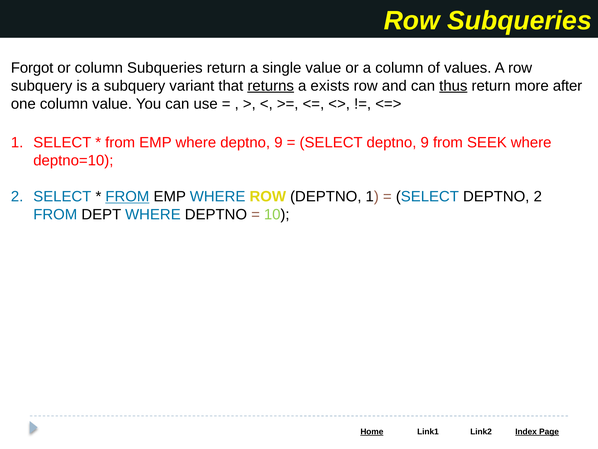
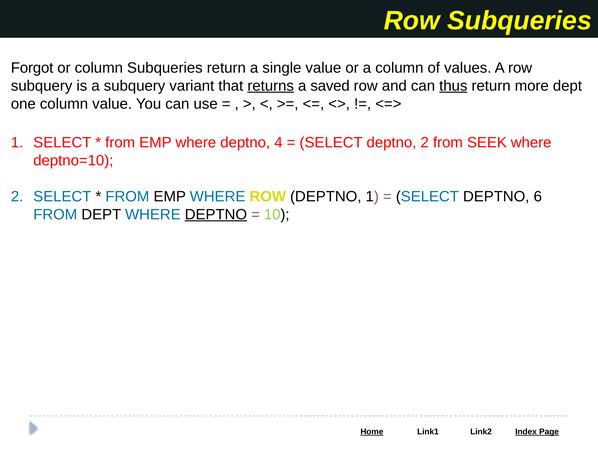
exists: exists -> saved
more after: after -> dept
where deptno 9: 9 -> 4
SELECT deptno 9: 9 -> 2
FROM at (127, 196) underline: present -> none
DEPTNO 2: 2 -> 6
DEPTNO at (216, 214) underline: none -> present
